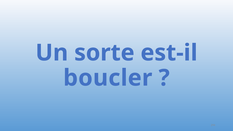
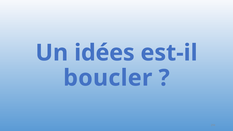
sorte: sorte -> idées
